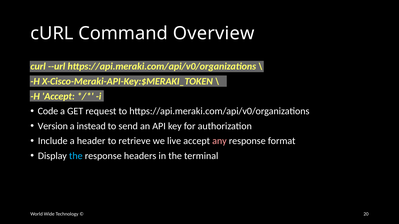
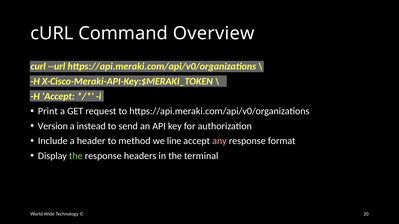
Code: Code -> Print
retrieve: retrieve -> method
live: live -> line
the at (76, 156) colour: light blue -> light green
